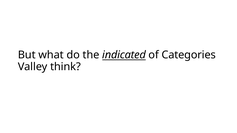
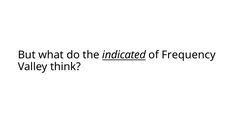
Categories: Categories -> Frequency
